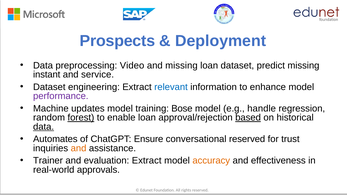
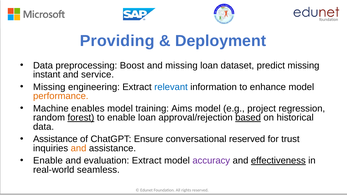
Prospects: Prospects -> Providing
Video: Video -> Boost
Dataset at (49, 87): Dataset -> Missing
performance colour: purple -> orange
updates: updates -> enables
Bose: Bose -> Aims
handle: handle -> project
data at (44, 127) underline: present -> none
Automates at (55, 139): Automates -> Assistance
Trainer at (48, 161): Trainer -> Enable
accuracy colour: orange -> purple
effectiveness underline: none -> present
approvals: approvals -> seamless
